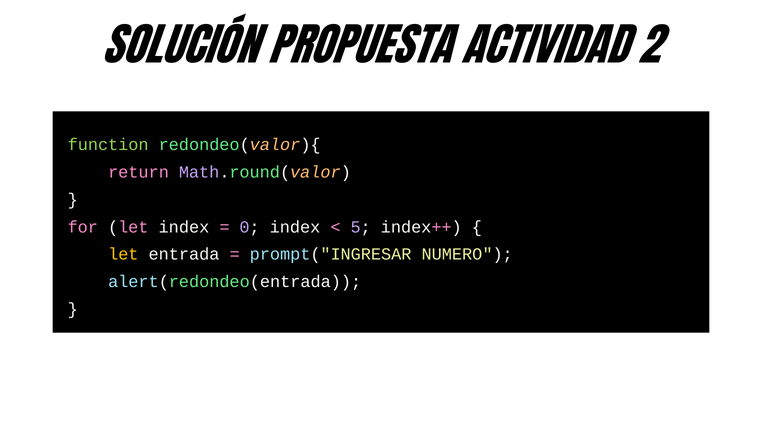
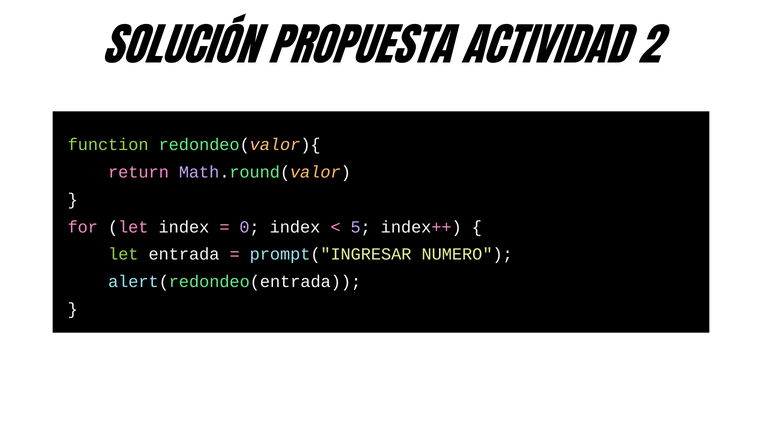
let at (123, 254) colour: yellow -> light green
